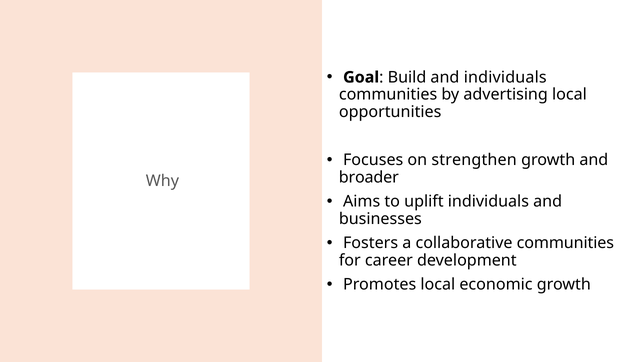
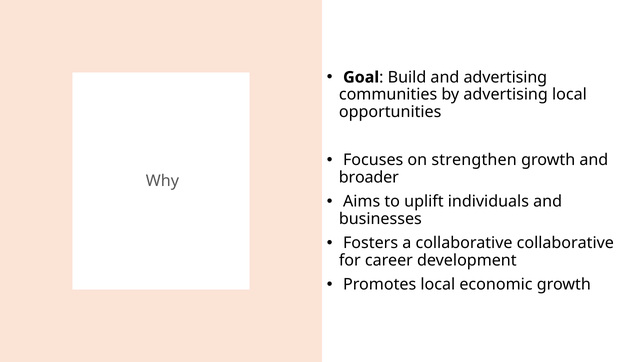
and individuals: individuals -> advertising
collaborative communities: communities -> collaborative
